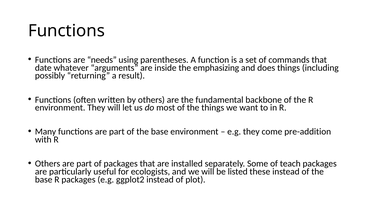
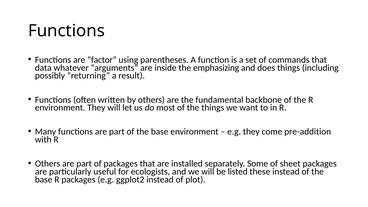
needs: needs -> factor
date: date -> data
teach: teach -> sheet
